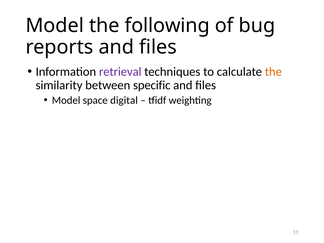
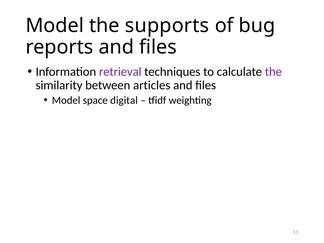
following: following -> supports
the at (273, 72) colour: orange -> purple
specific: specific -> articles
